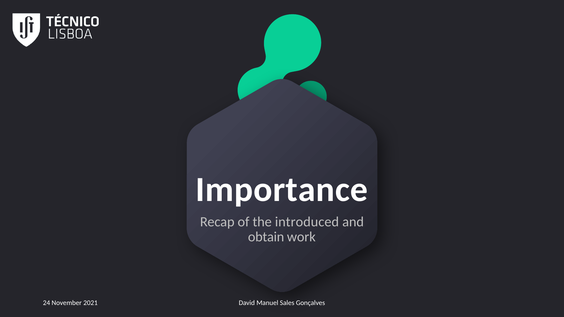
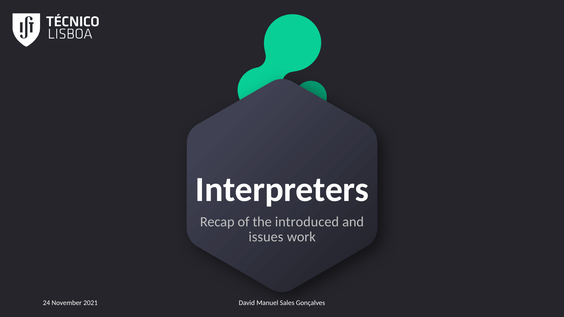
Importance: Importance -> Interpreters
obtain: obtain -> issues
